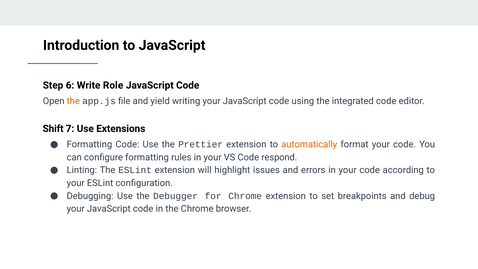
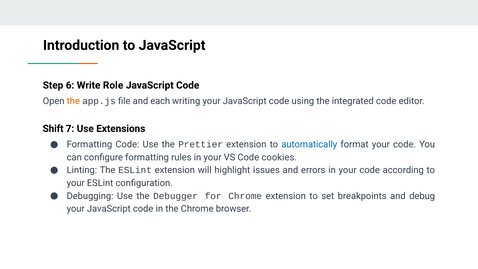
yield: yield -> each
automatically colour: orange -> blue
respond: respond -> cookies
